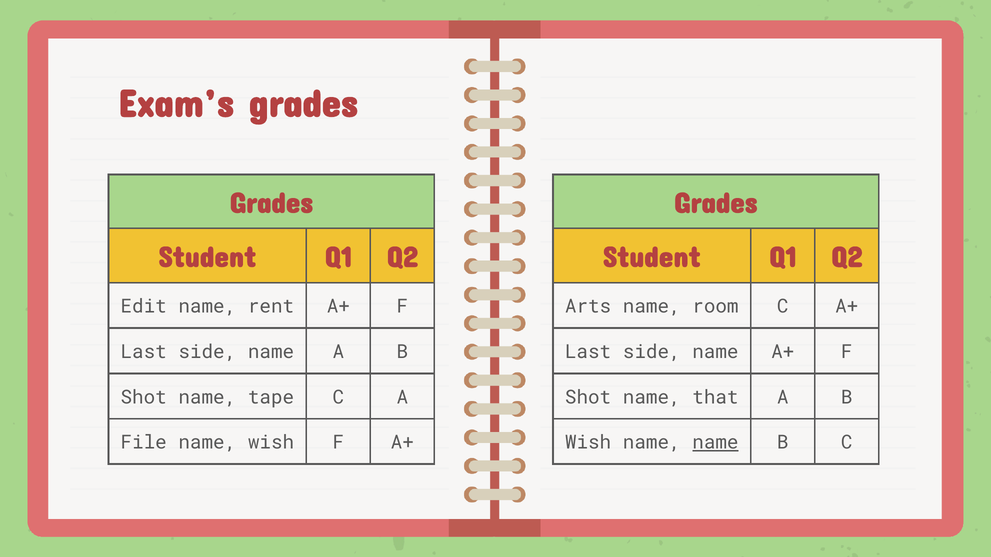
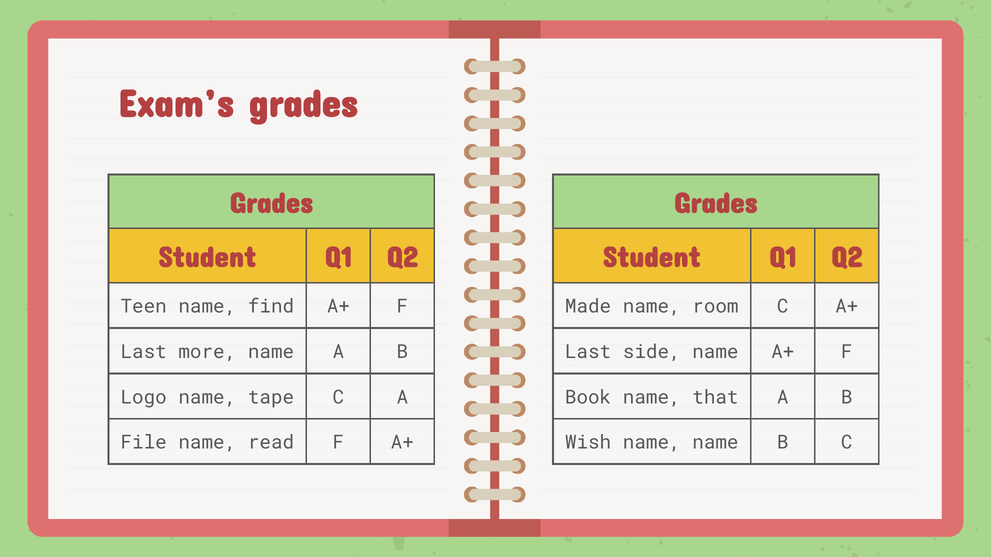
Edit: Edit -> Teen
rent: rent -> find
Arts: Arts -> Made
side at (207, 352): side -> more
Shot at (144, 398): Shot -> Logo
Shot at (588, 398): Shot -> Book
name wish: wish -> read
name at (715, 443) underline: present -> none
